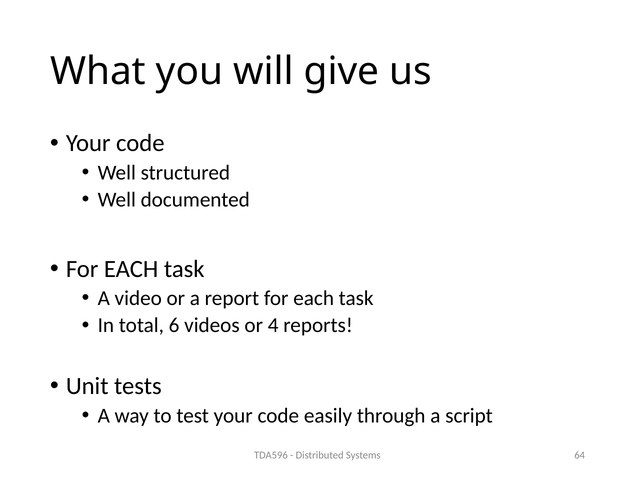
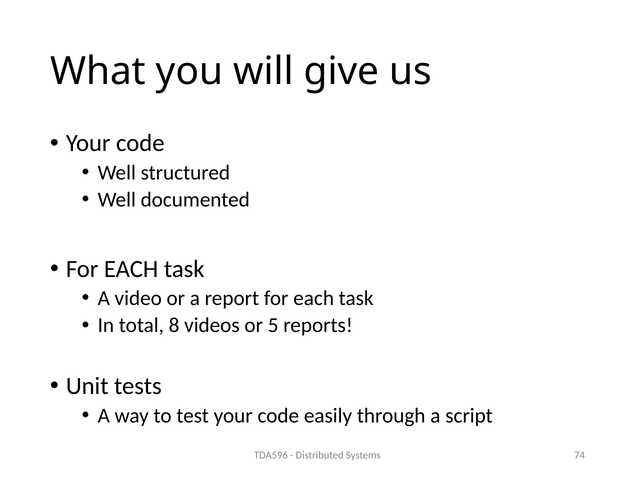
6: 6 -> 8
4: 4 -> 5
64: 64 -> 74
